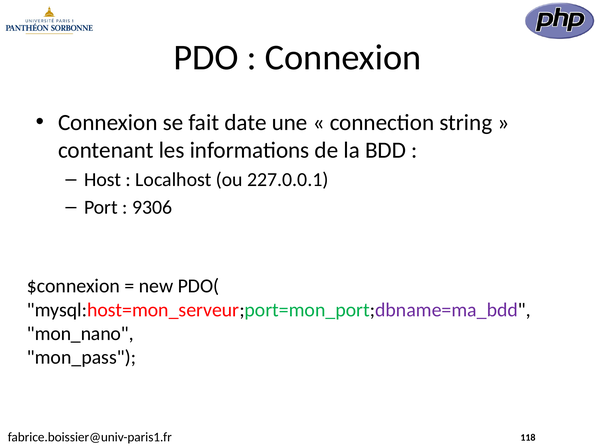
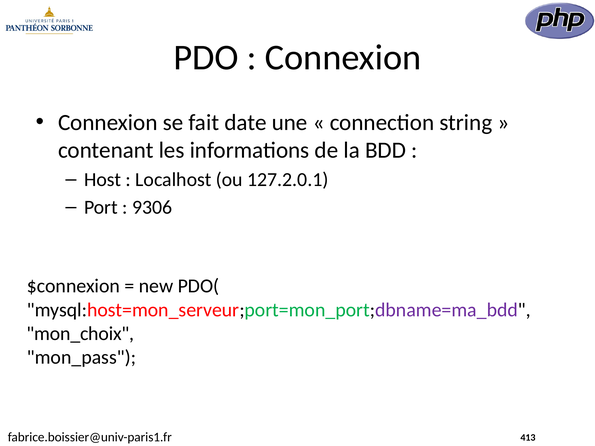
227.0.0.1: 227.0.0.1 -> 127.2.0.1
mon_nano: mon_nano -> mon_choix
118: 118 -> 413
